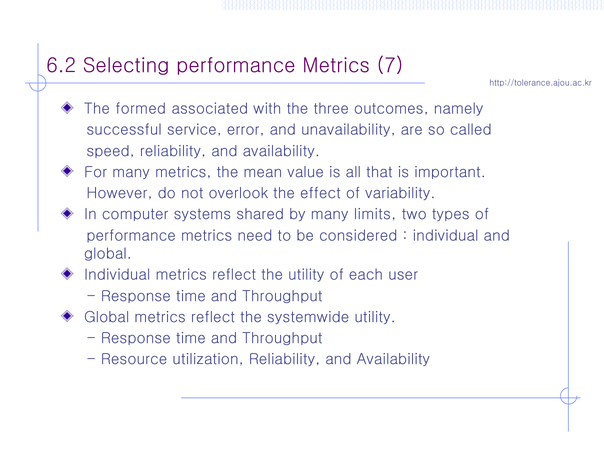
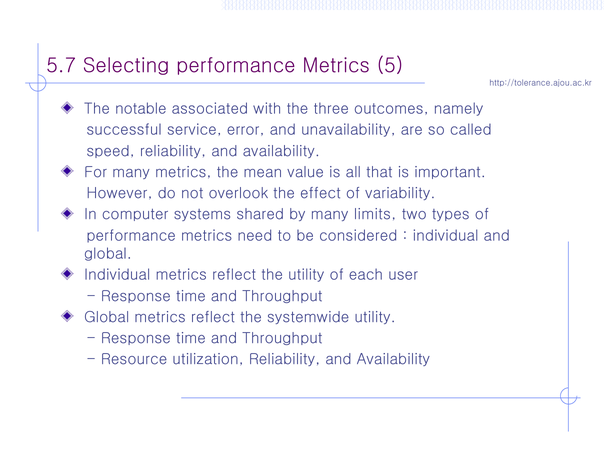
6.2: 6.2 -> 5.7
7: 7 -> 5
formed: formed -> notable
